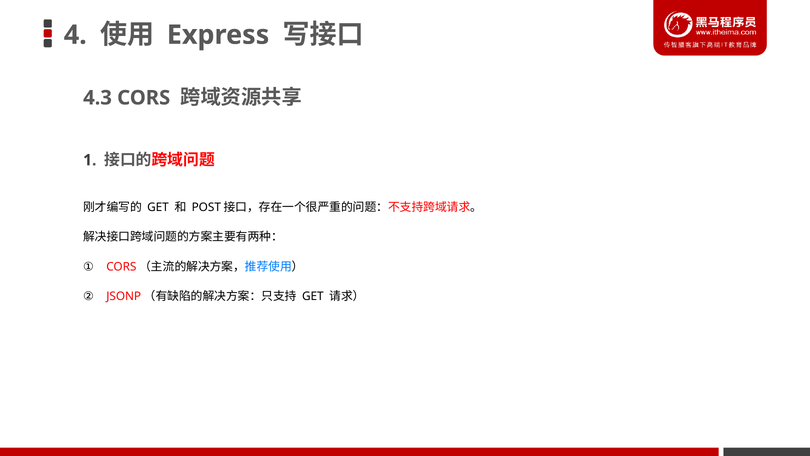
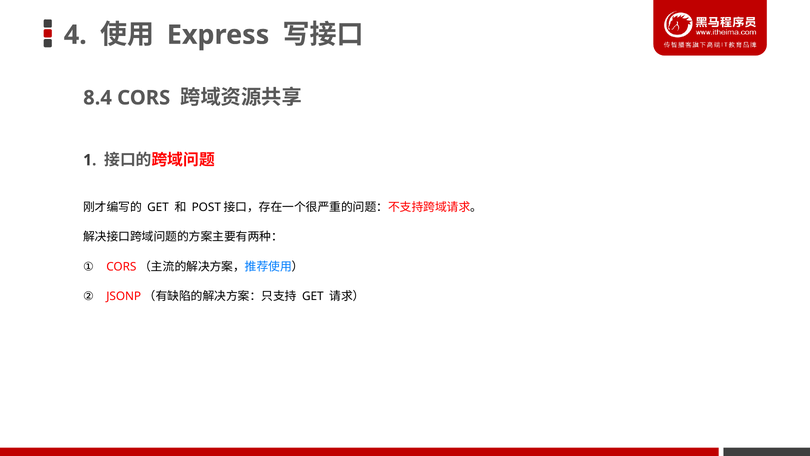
4.3: 4.3 -> 8.4
